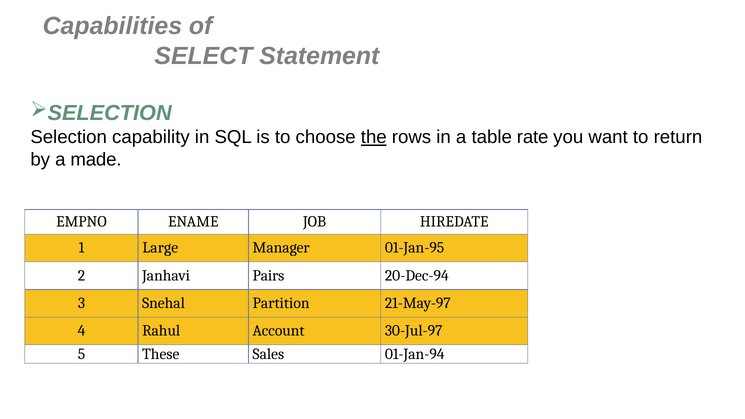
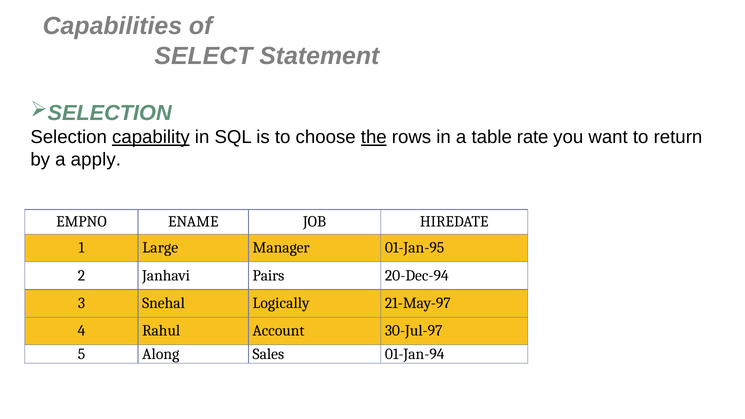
capability underline: none -> present
made: made -> apply
Partition: Partition -> Logically
These: These -> Along
